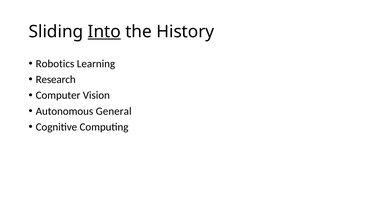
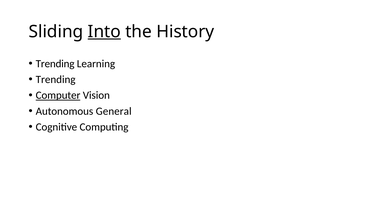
Robotics at (55, 64): Robotics -> Trending
Research at (56, 79): Research -> Trending
Computer underline: none -> present
